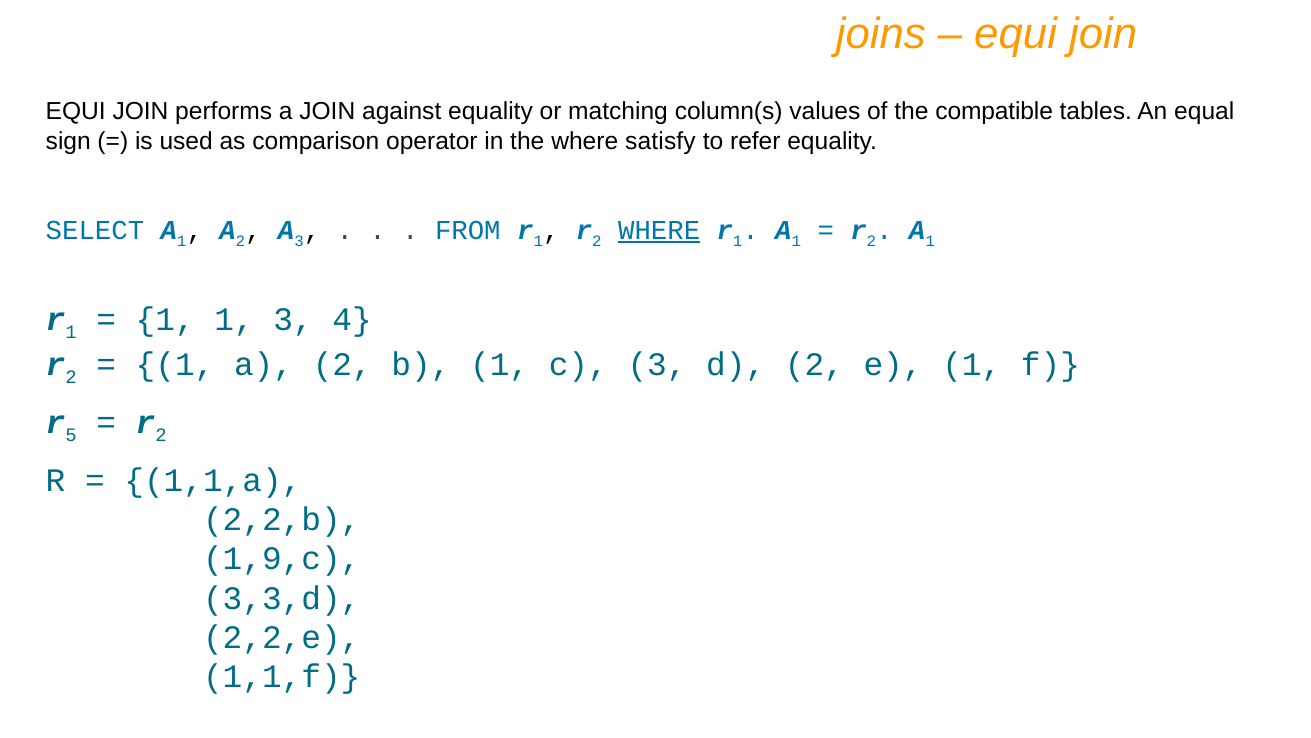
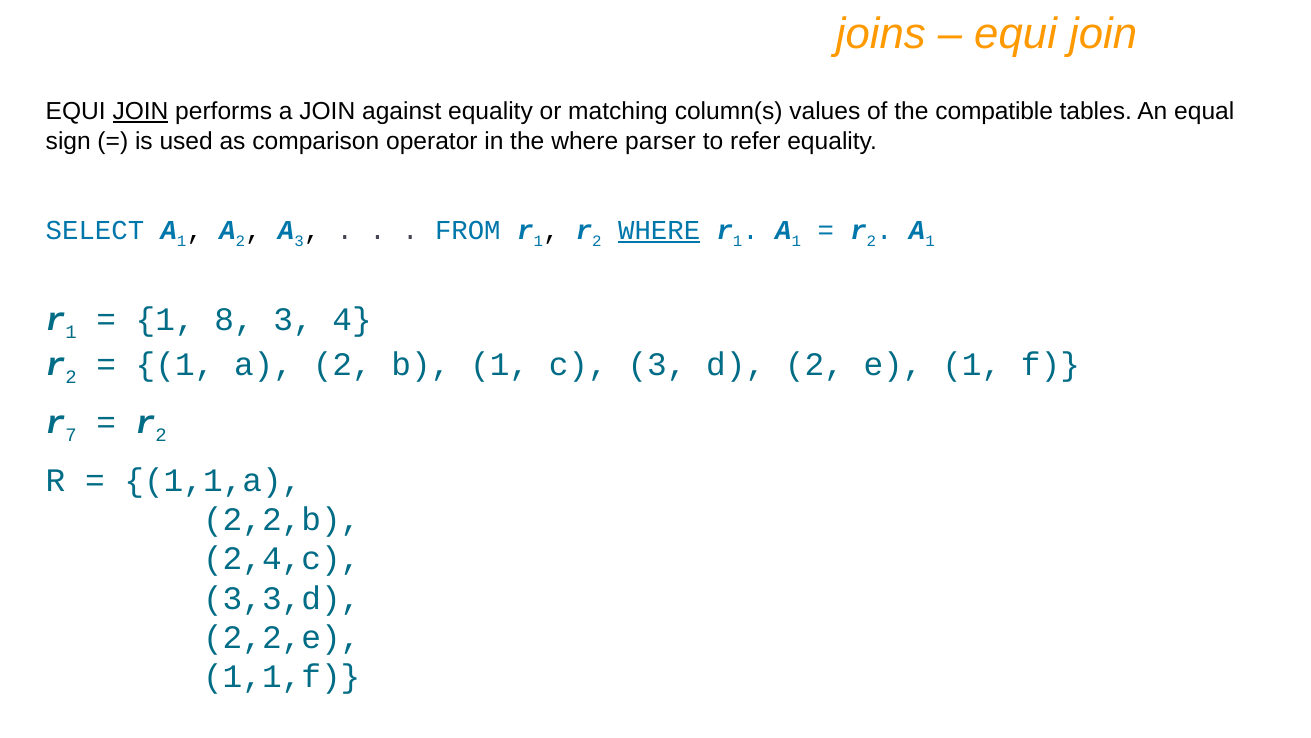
JOIN at (140, 111) underline: none -> present
satisfy: satisfy -> parser
1 1: 1 -> 8
5: 5 -> 7
1,9,c: 1,9,c -> 2,4,c
